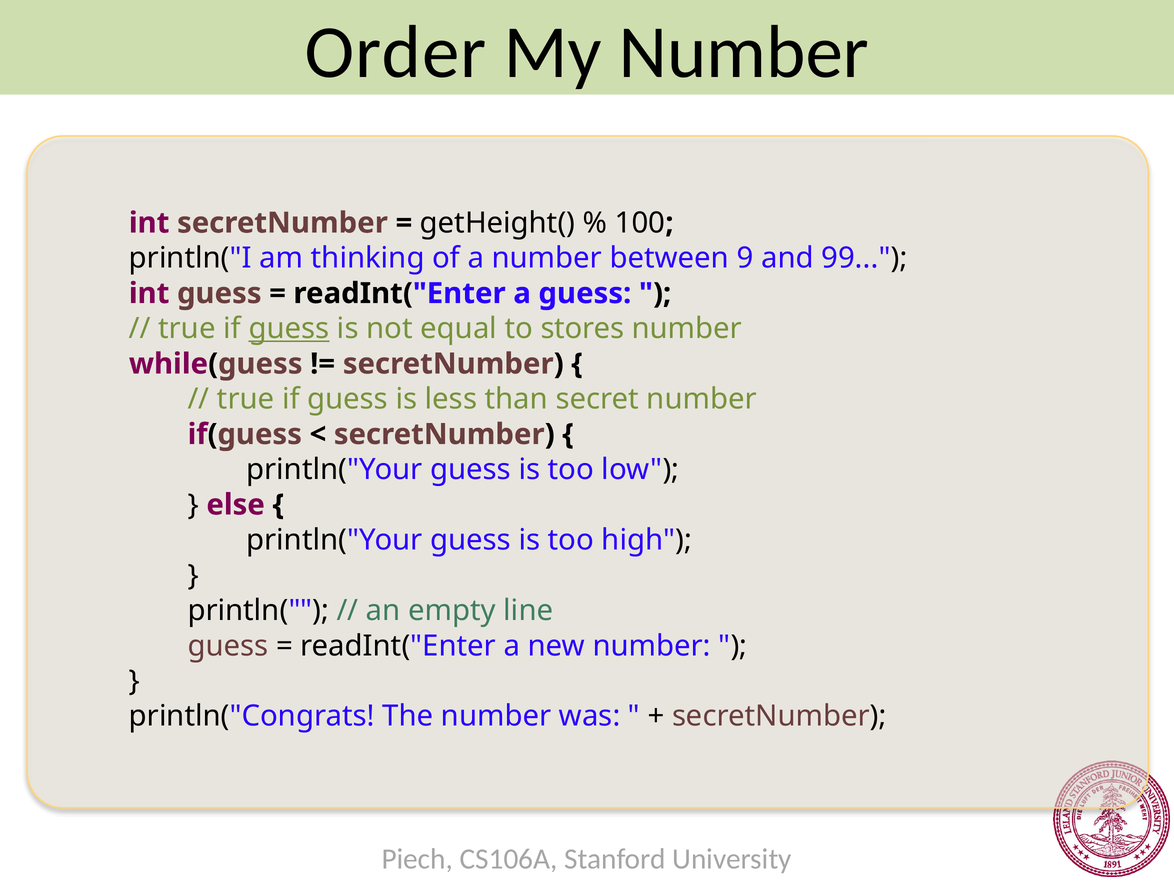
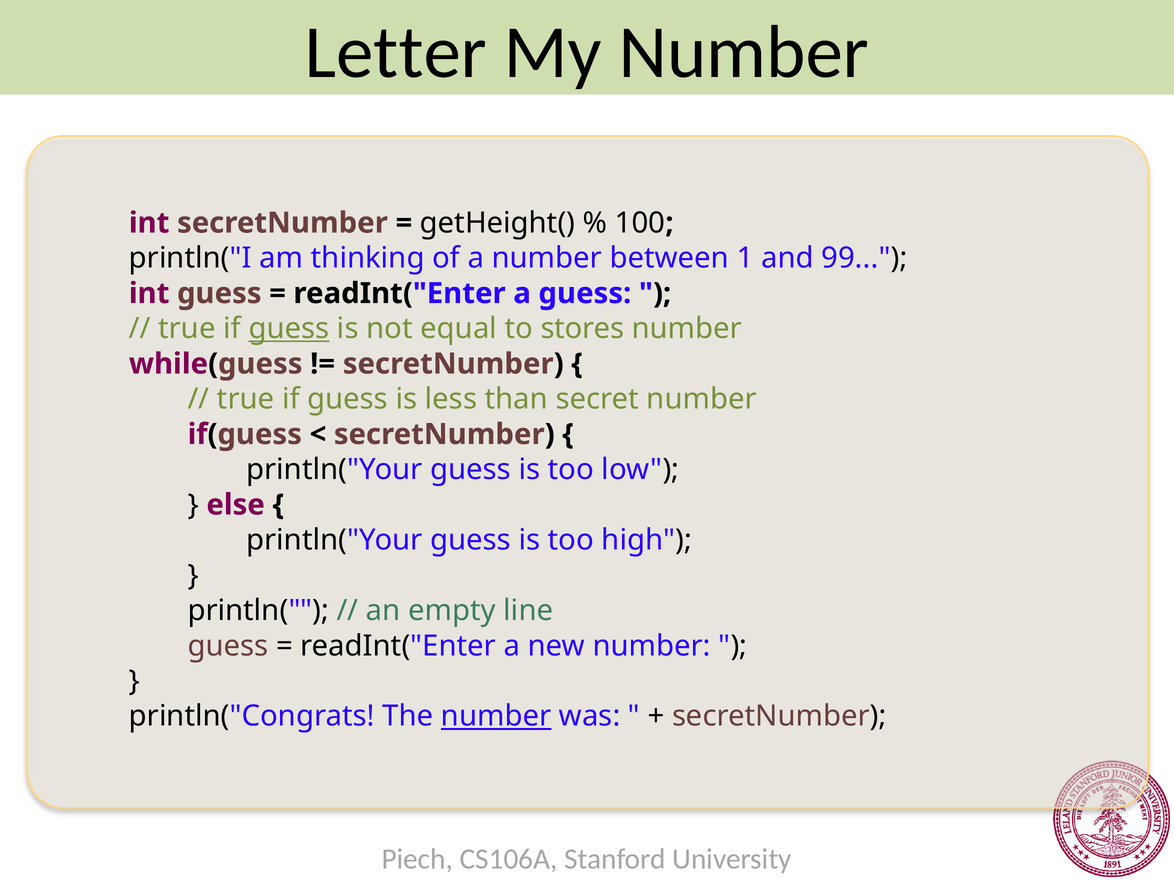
Order: Order -> Letter
9: 9 -> 1
number at (496, 716) underline: none -> present
